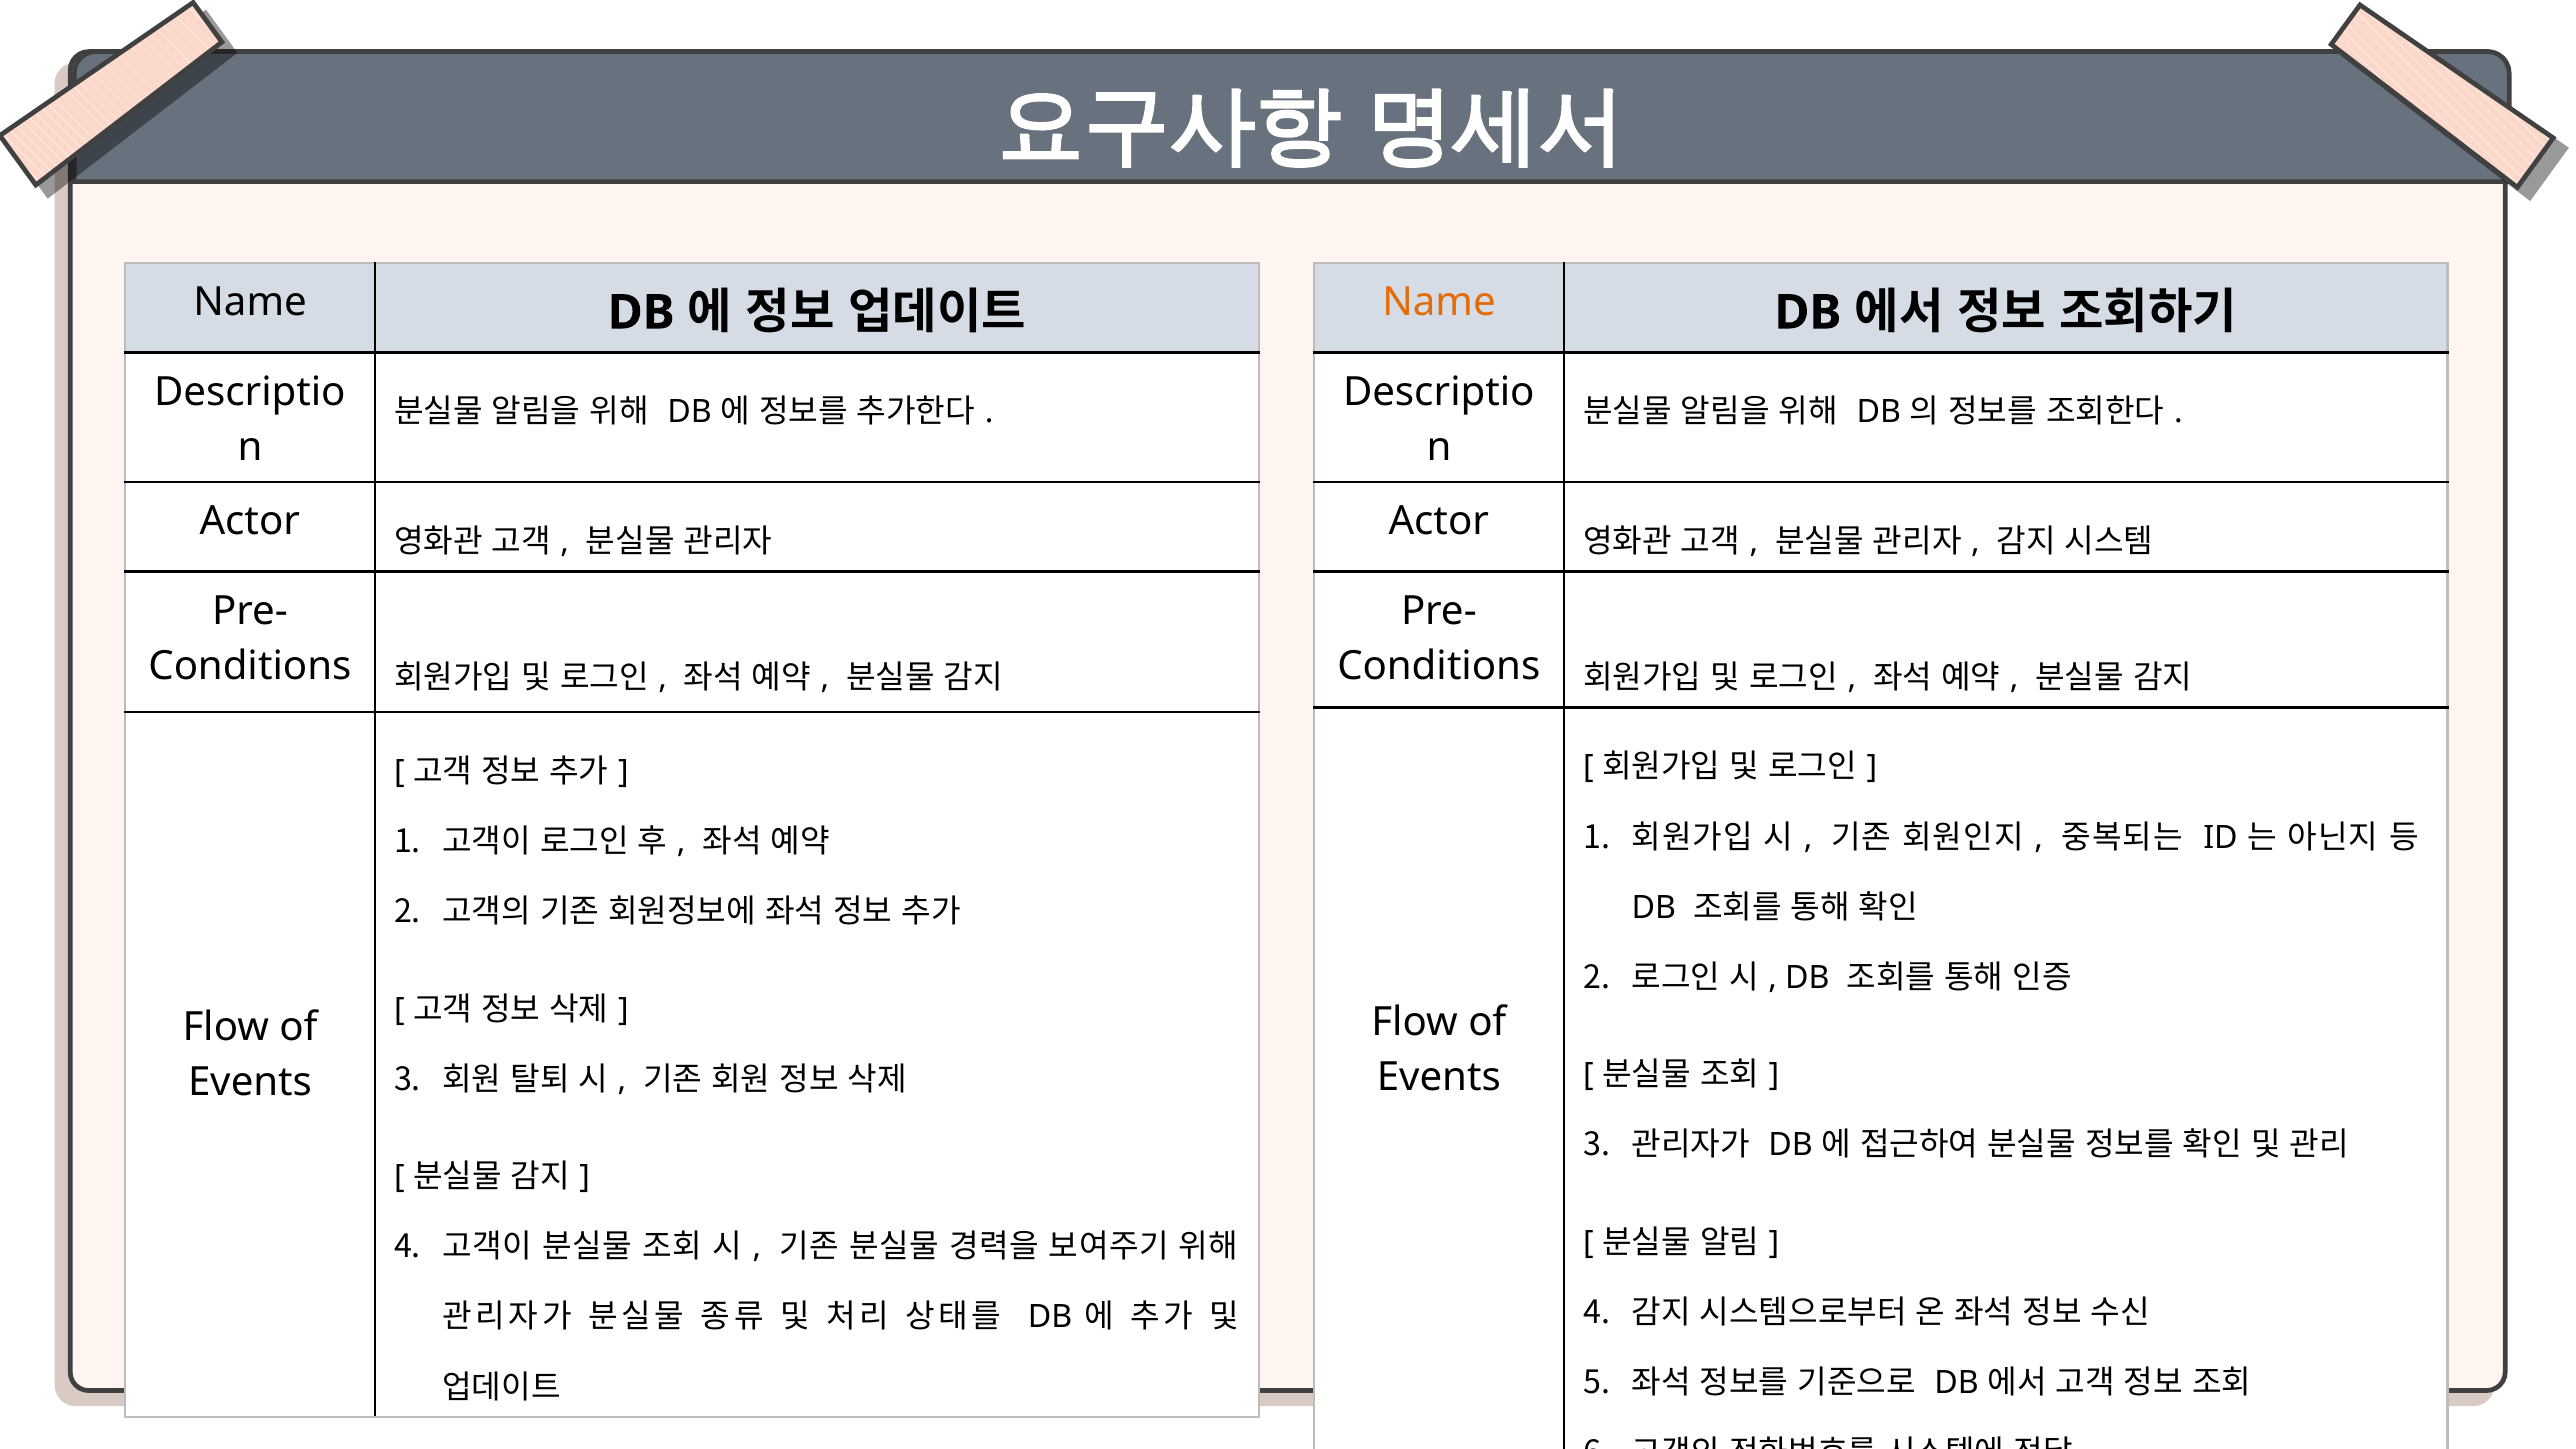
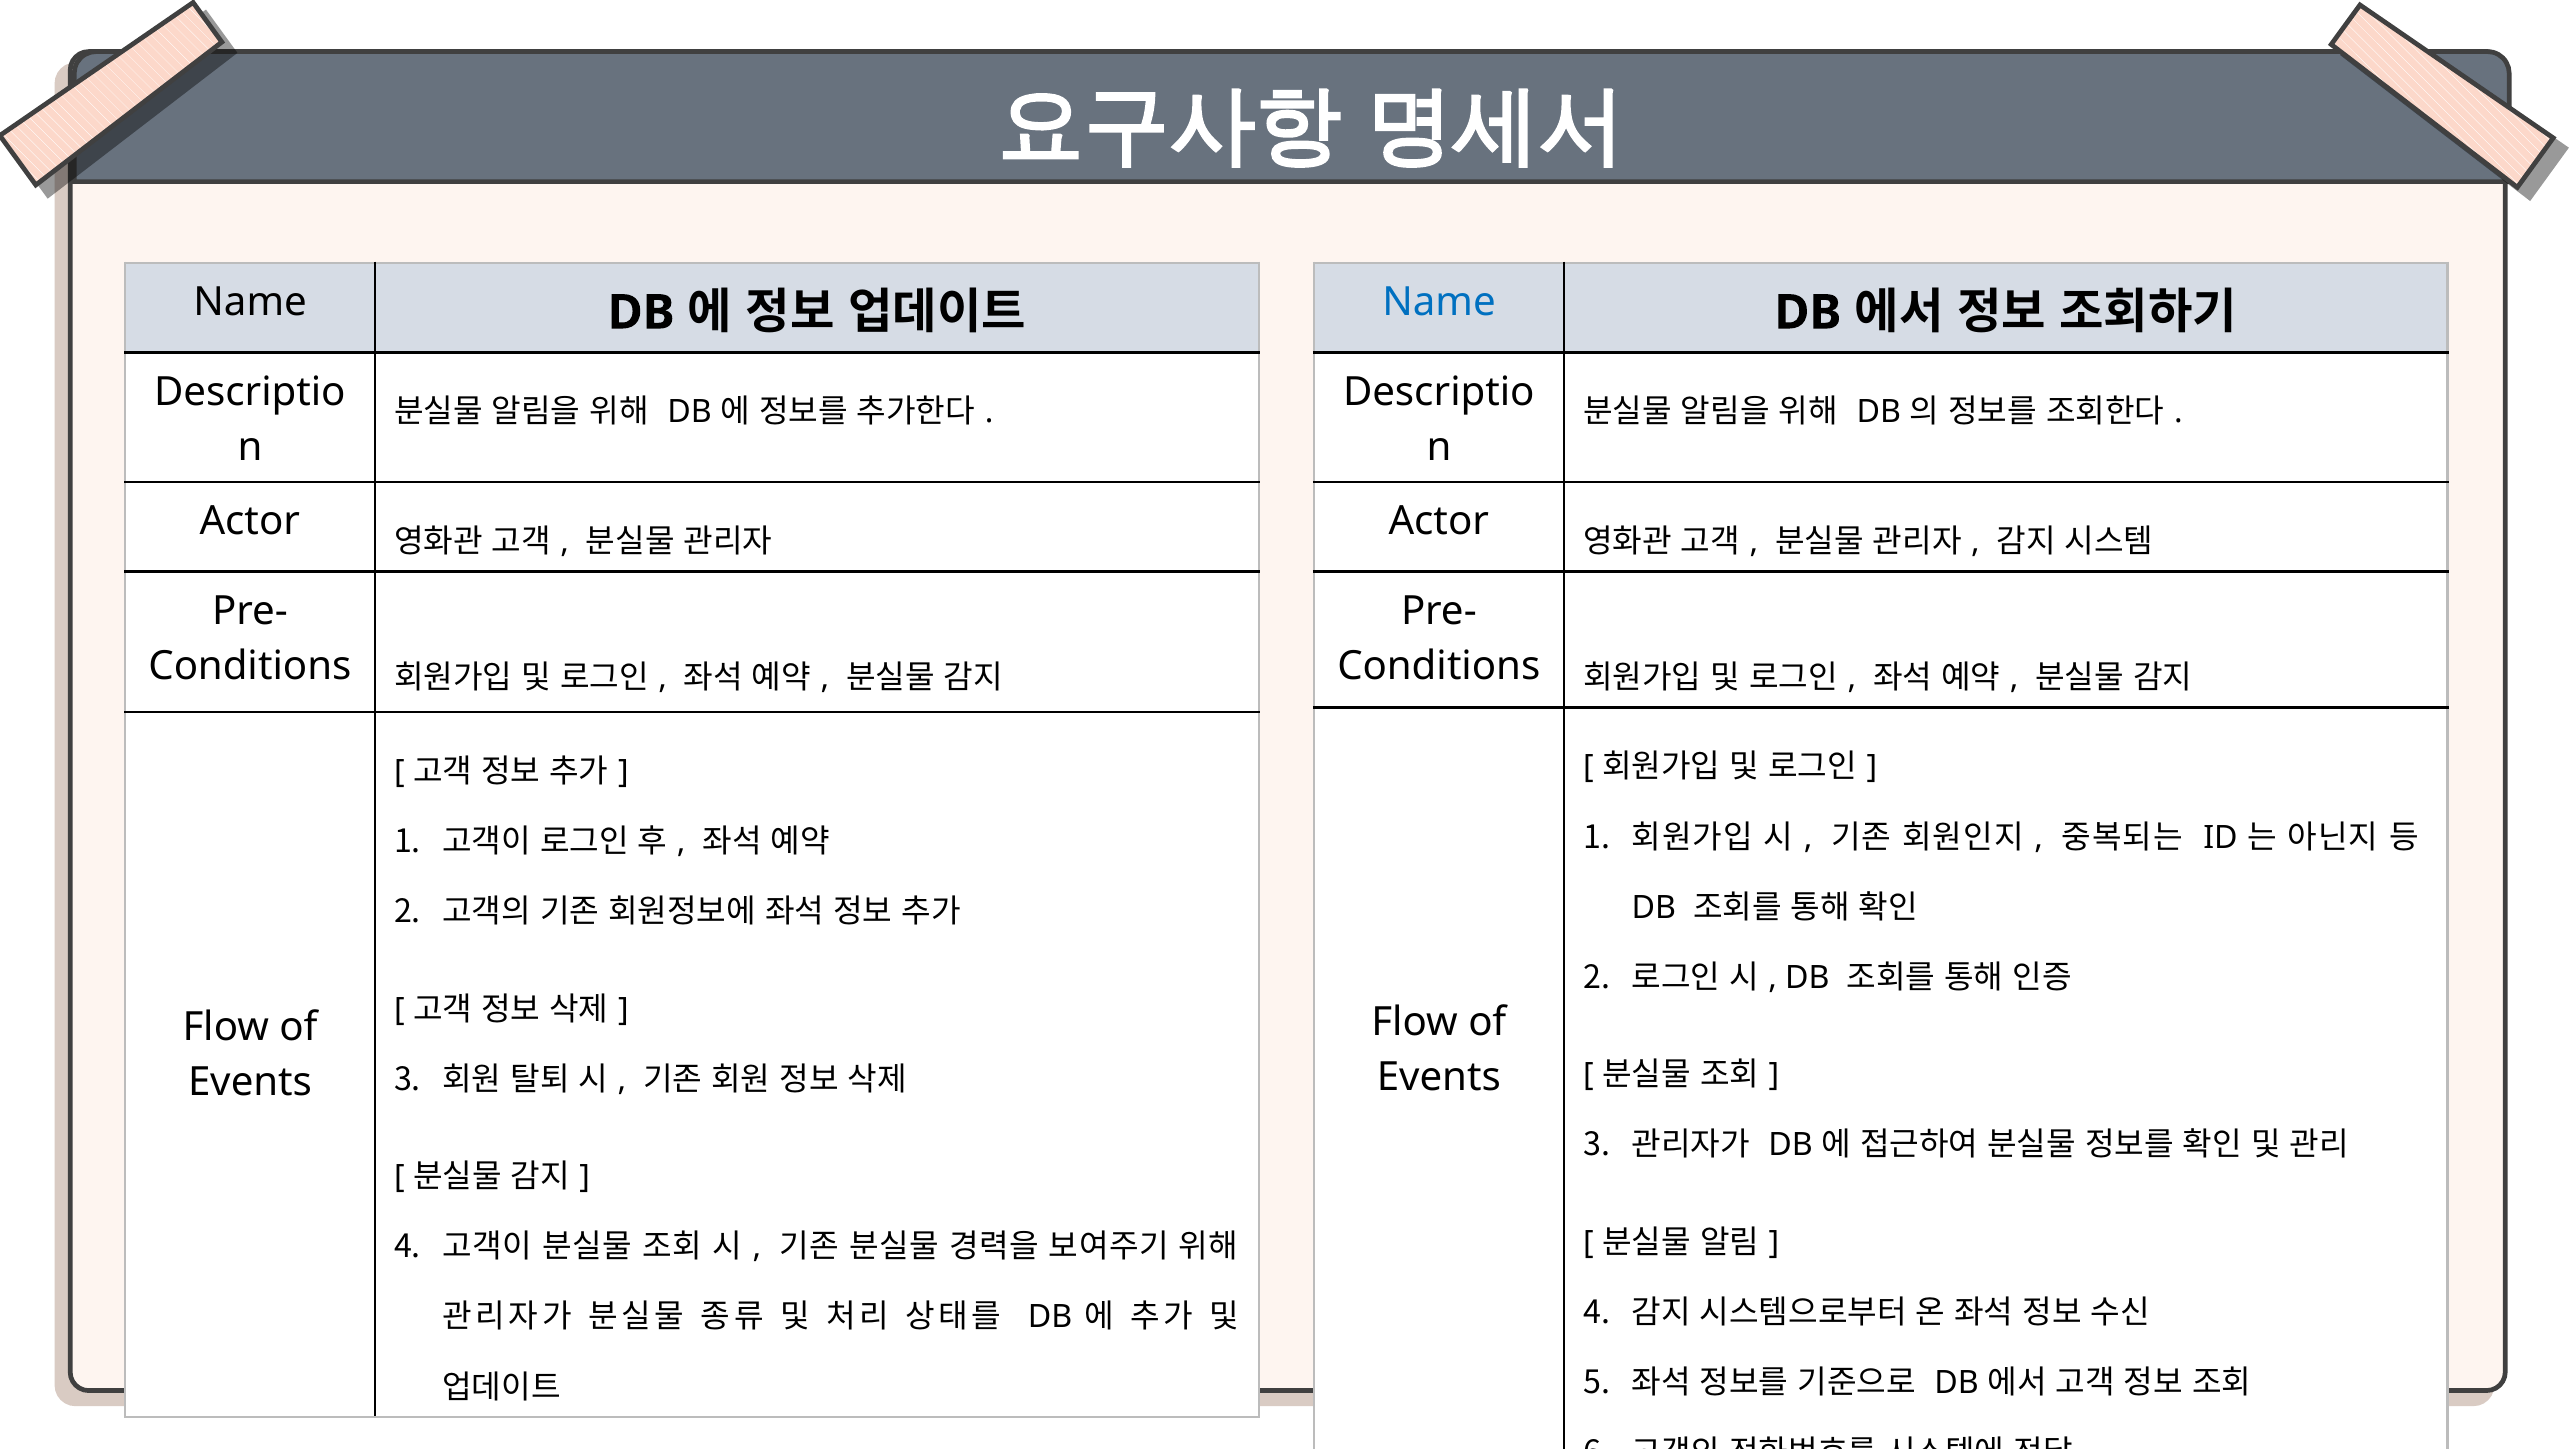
Name at (1439, 302) colour: orange -> blue
